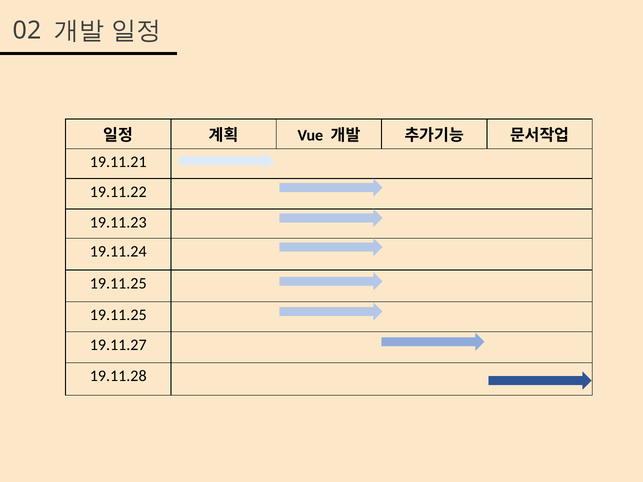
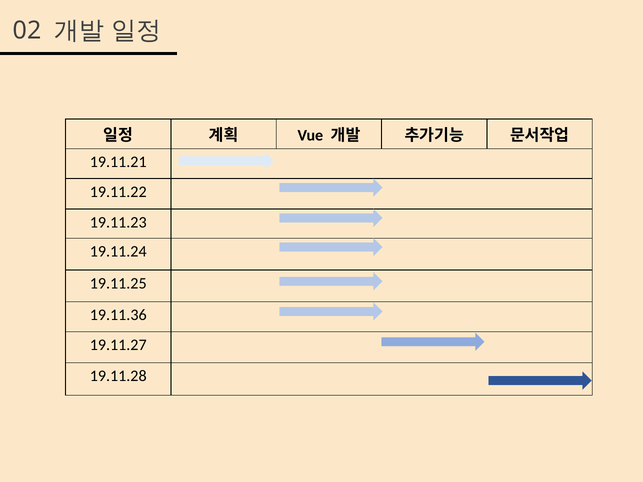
19.11.25 at (118, 315): 19.11.25 -> 19.11.36
